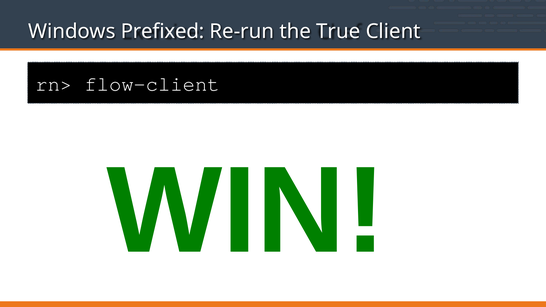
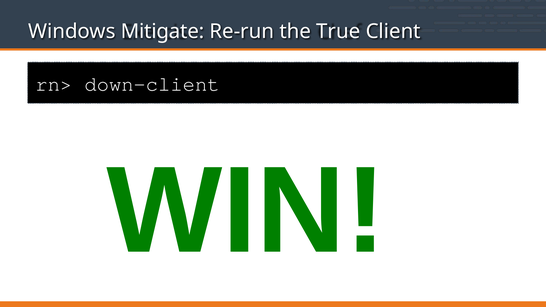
Prefixed: Prefixed -> Mitigate
flow-client: flow-client -> down-client
